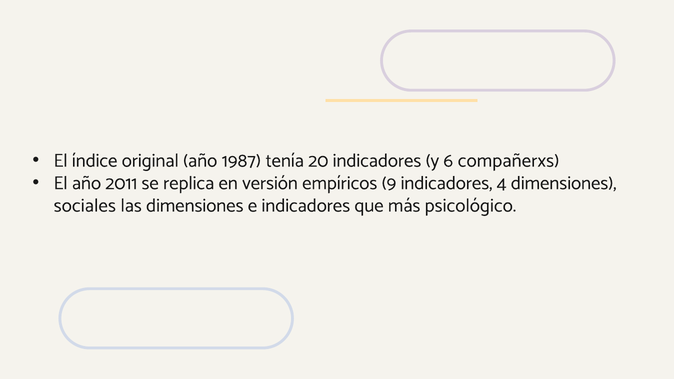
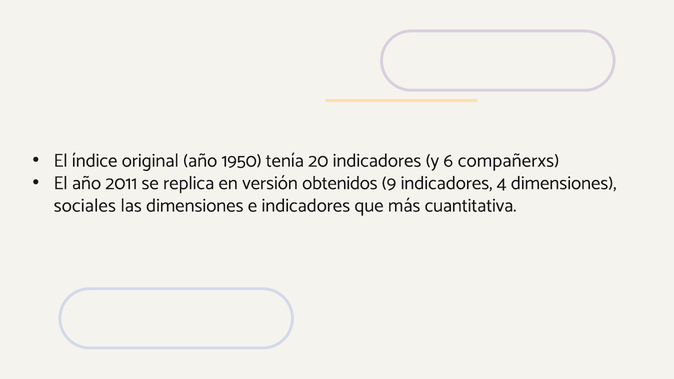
1987: 1987 -> 1950
empíricos: empíricos -> obtenidos
psicológico: psicológico -> cuantitativa
